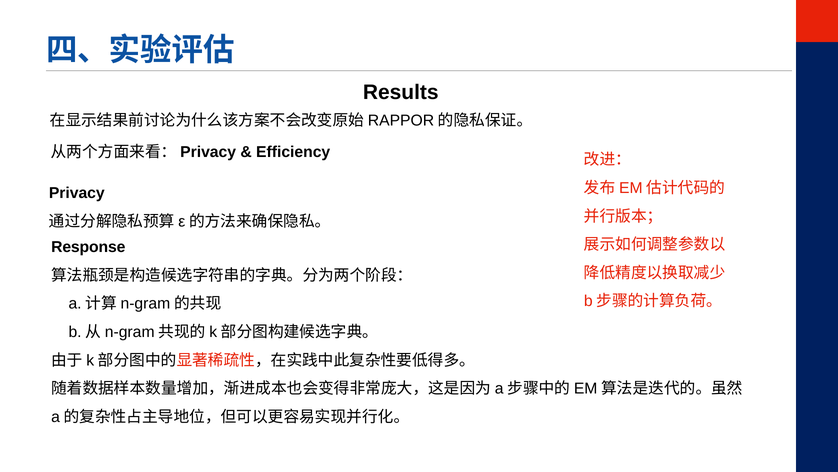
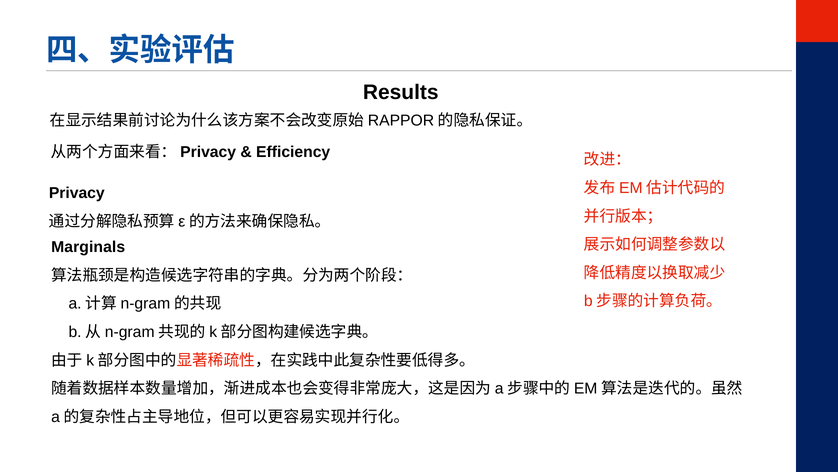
Response: Response -> Marginals
